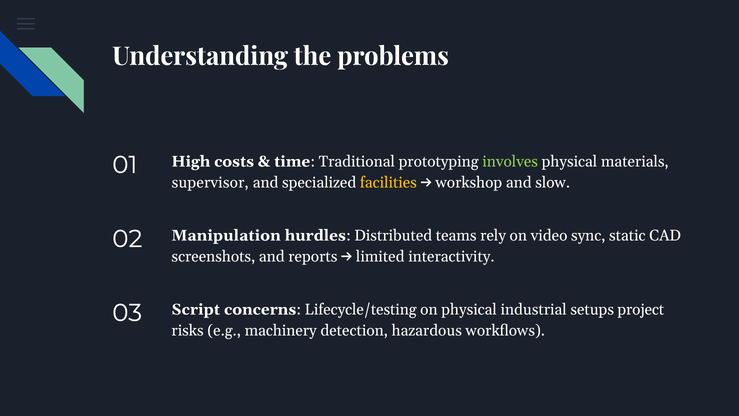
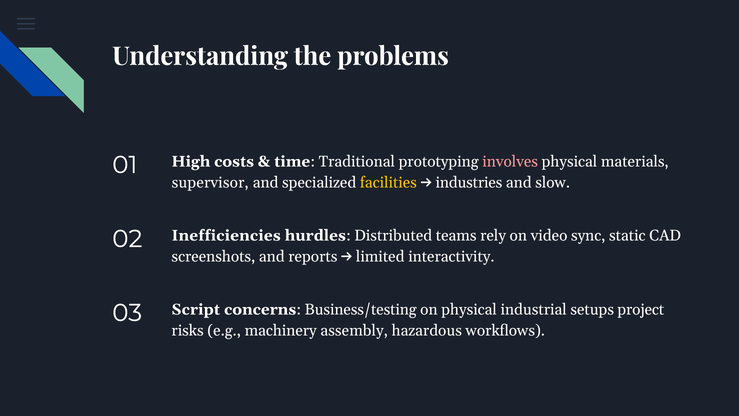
involves colour: light green -> pink
workshop: workshop -> industries
Manipulation: Manipulation -> Inefficiencies
Lifecycle/testing: Lifecycle/testing -> Business/testing
detection: detection -> assembly
